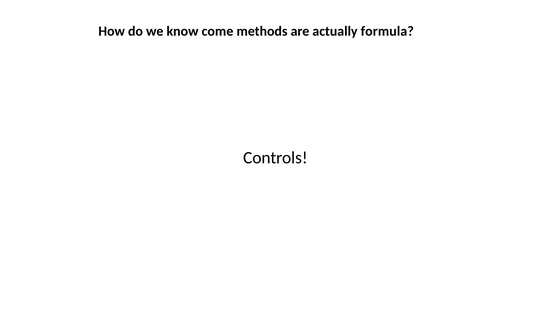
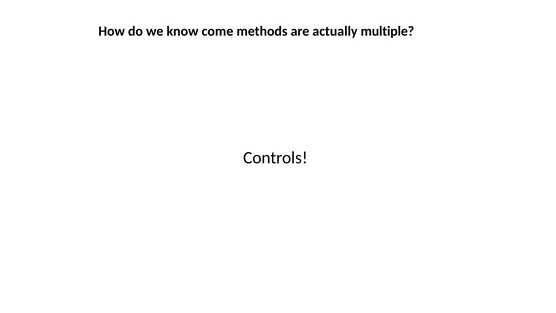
formula: formula -> multiple
